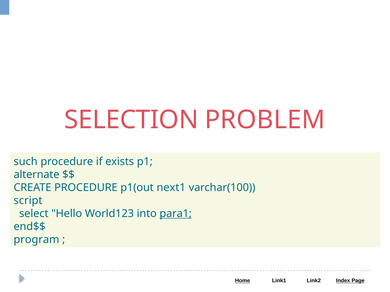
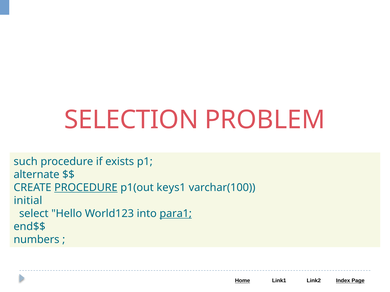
PROCEDURE at (86, 188) underline: none -> present
next1: next1 -> keys1
script: script -> initial
program: program -> numbers
